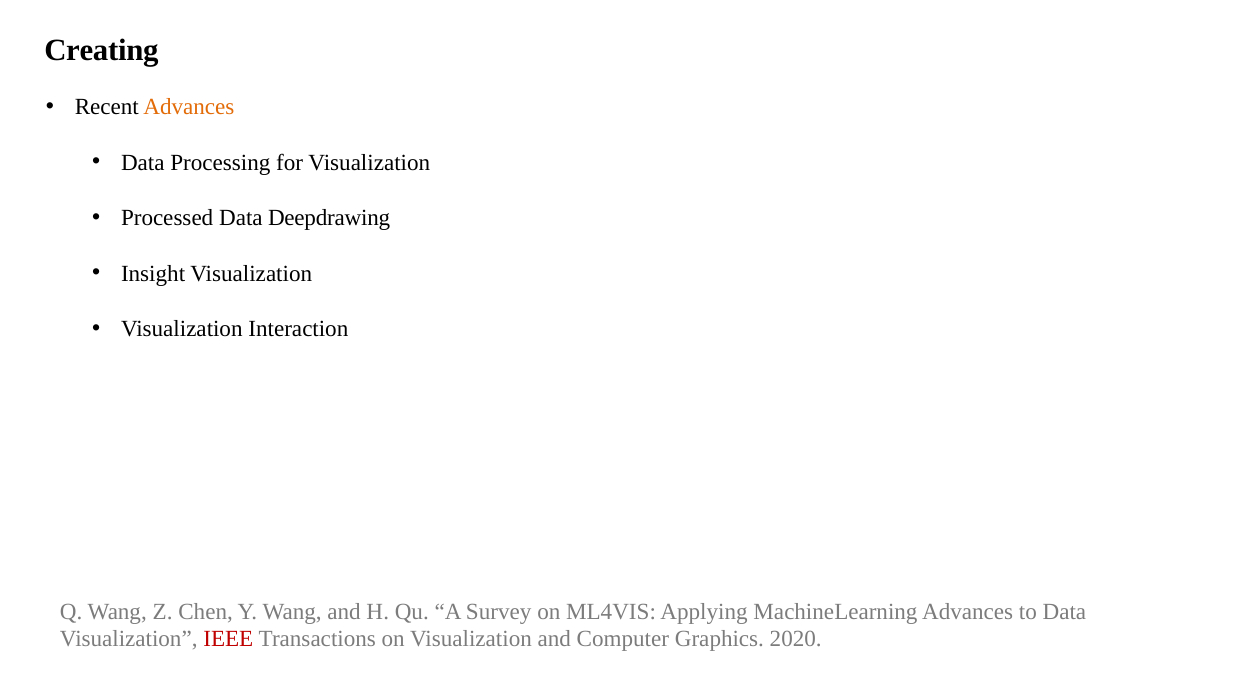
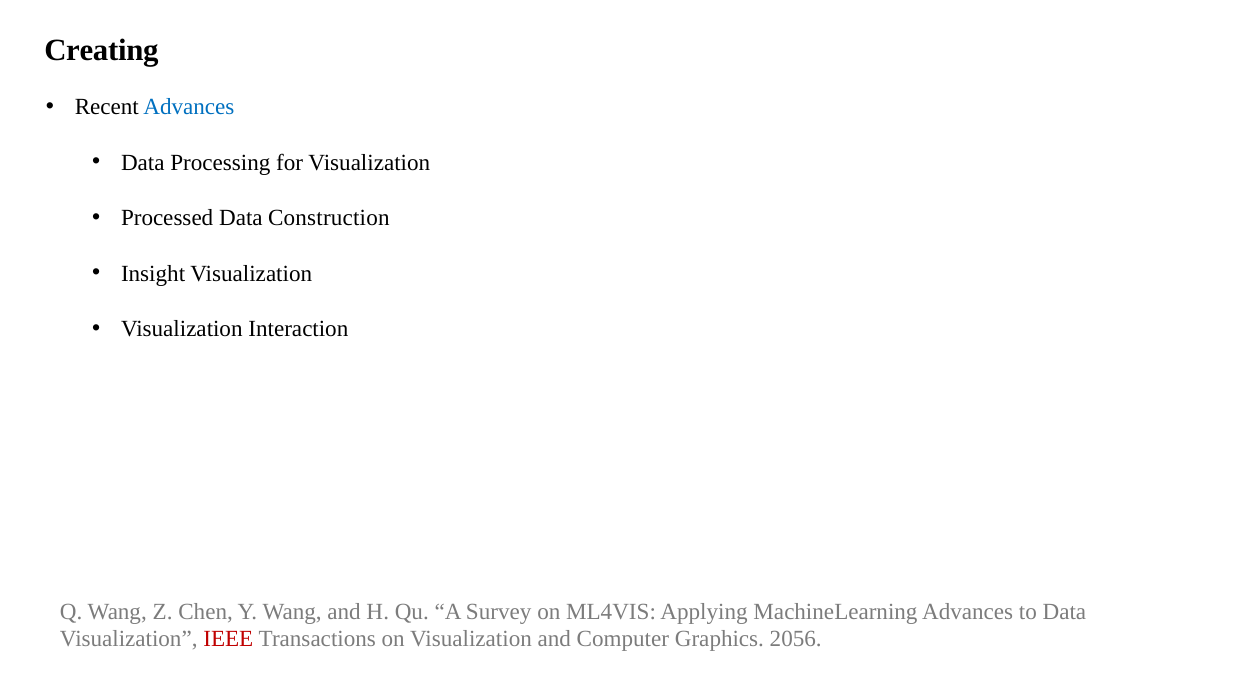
Advances at (189, 107) colour: orange -> blue
Deepdrawing: Deepdrawing -> Construction
2020: 2020 -> 2056
